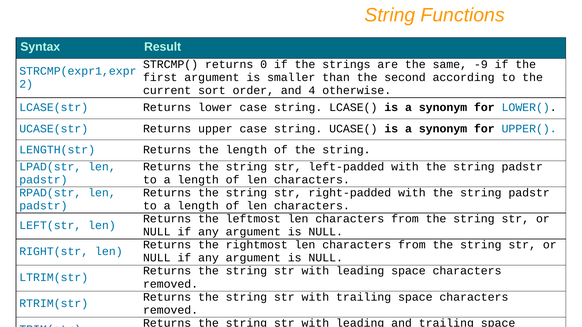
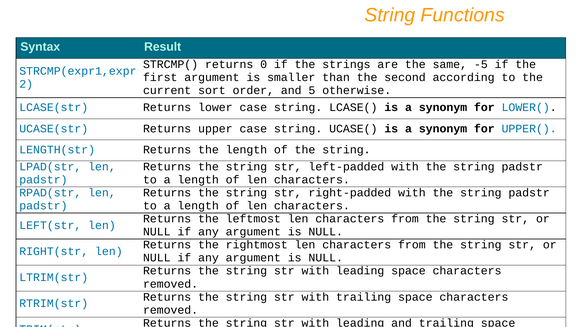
-9: -9 -> -5
4: 4 -> 5
